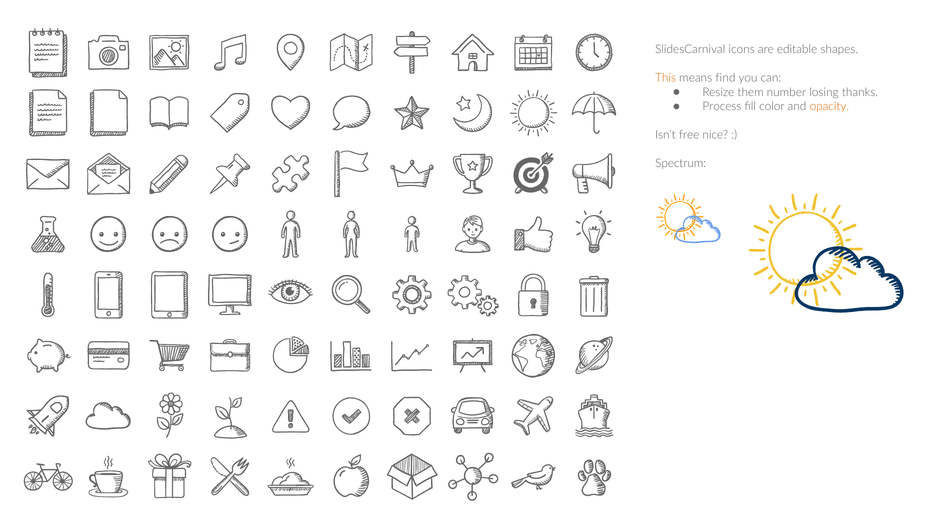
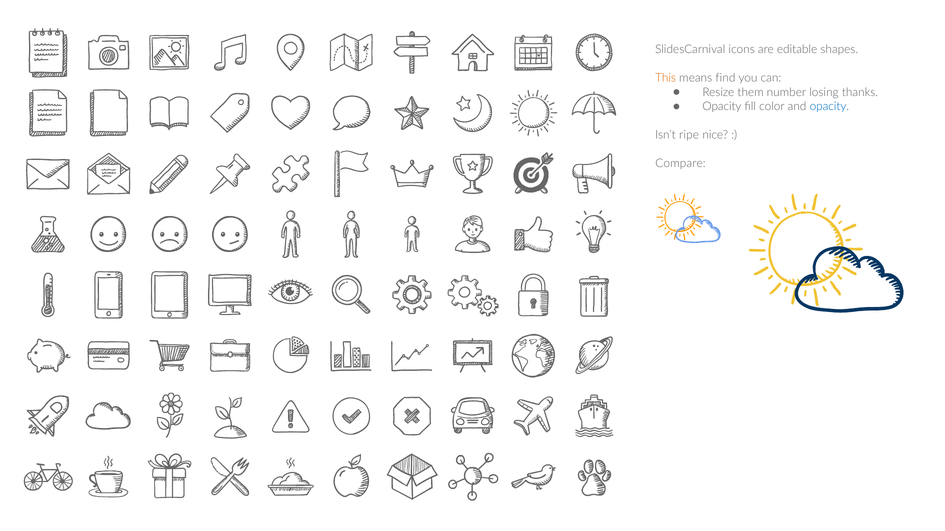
Process at (722, 106): Process -> Opacity
opacity at (829, 106) colour: orange -> blue
free: free -> ripe
Spectrum: Spectrum -> Compare
